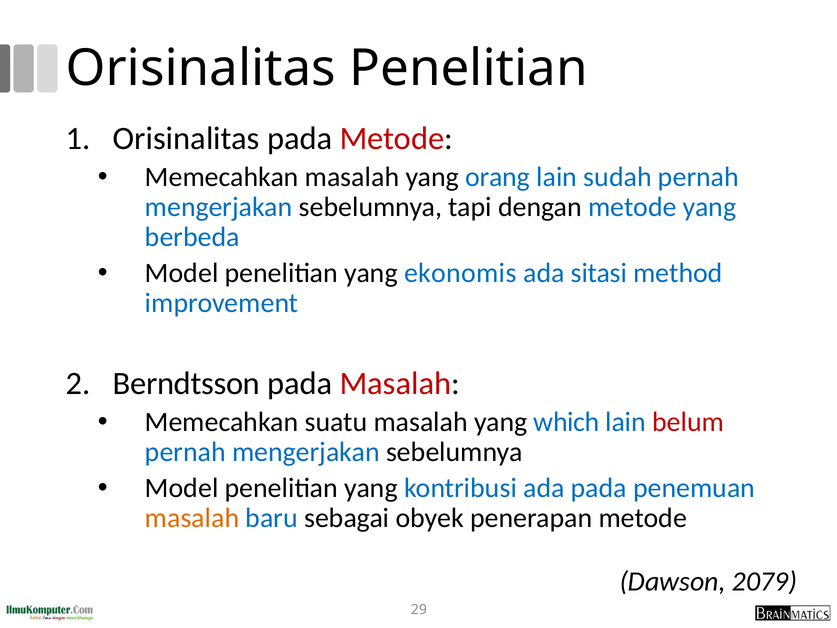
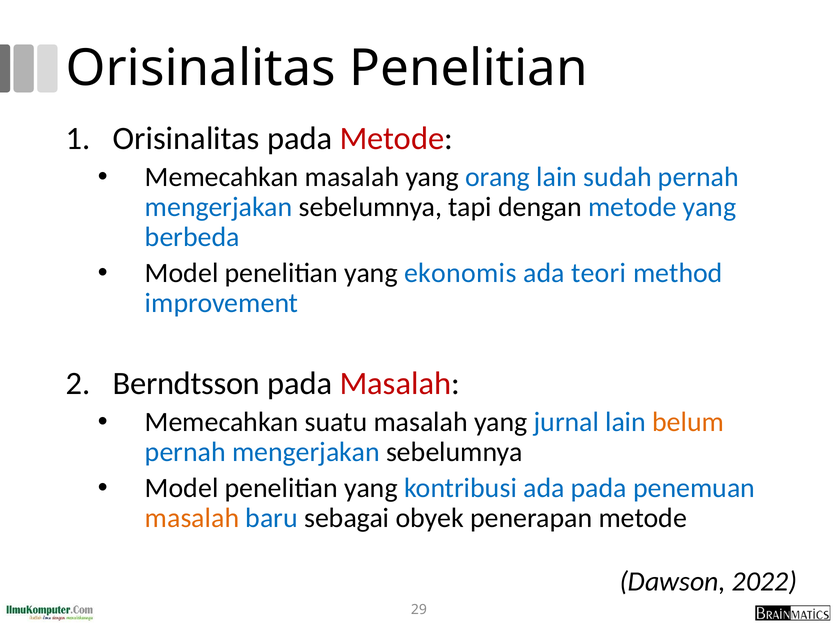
sitasi: sitasi -> teori
which: which -> jurnal
belum colour: red -> orange
2079: 2079 -> 2022
